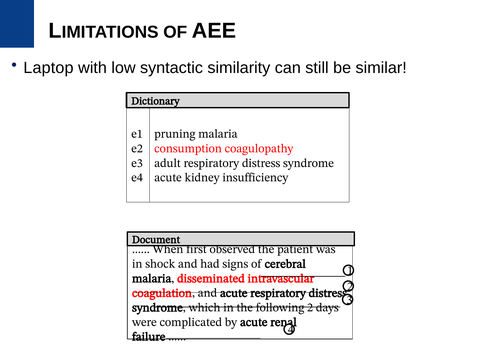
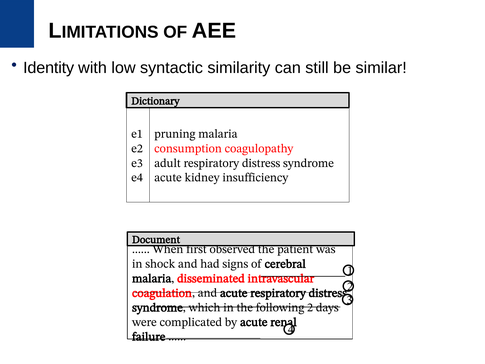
Laptop: Laptop -> Identity
